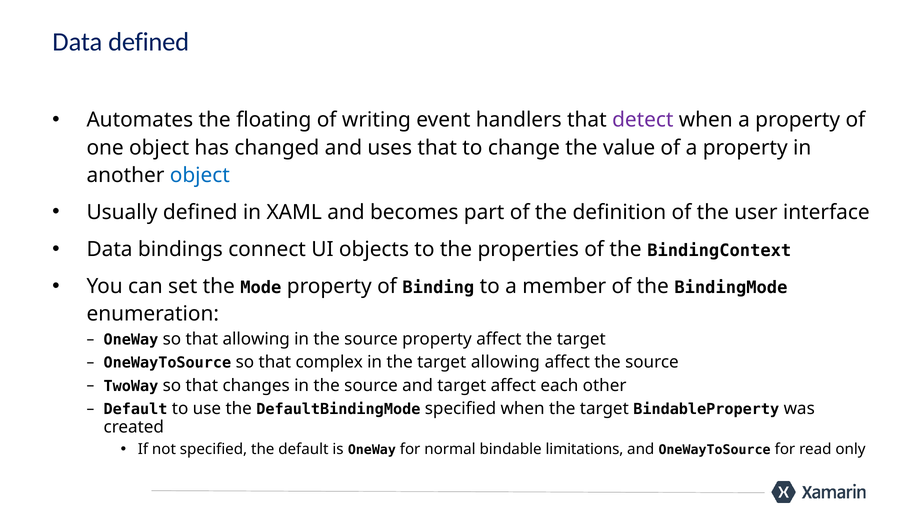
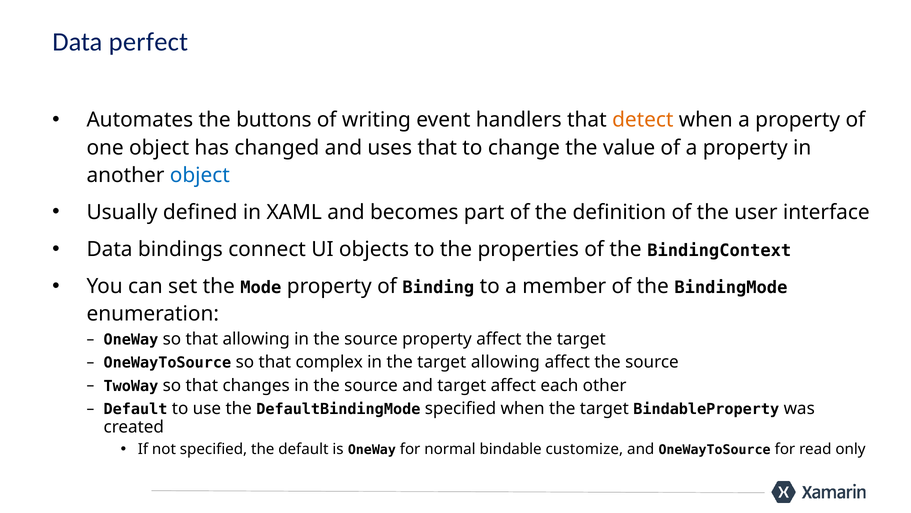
Data defined: defined -> perfect
floating: floating -> buttons
detect colour: purple -> orange
limitations: limitations -> customize
